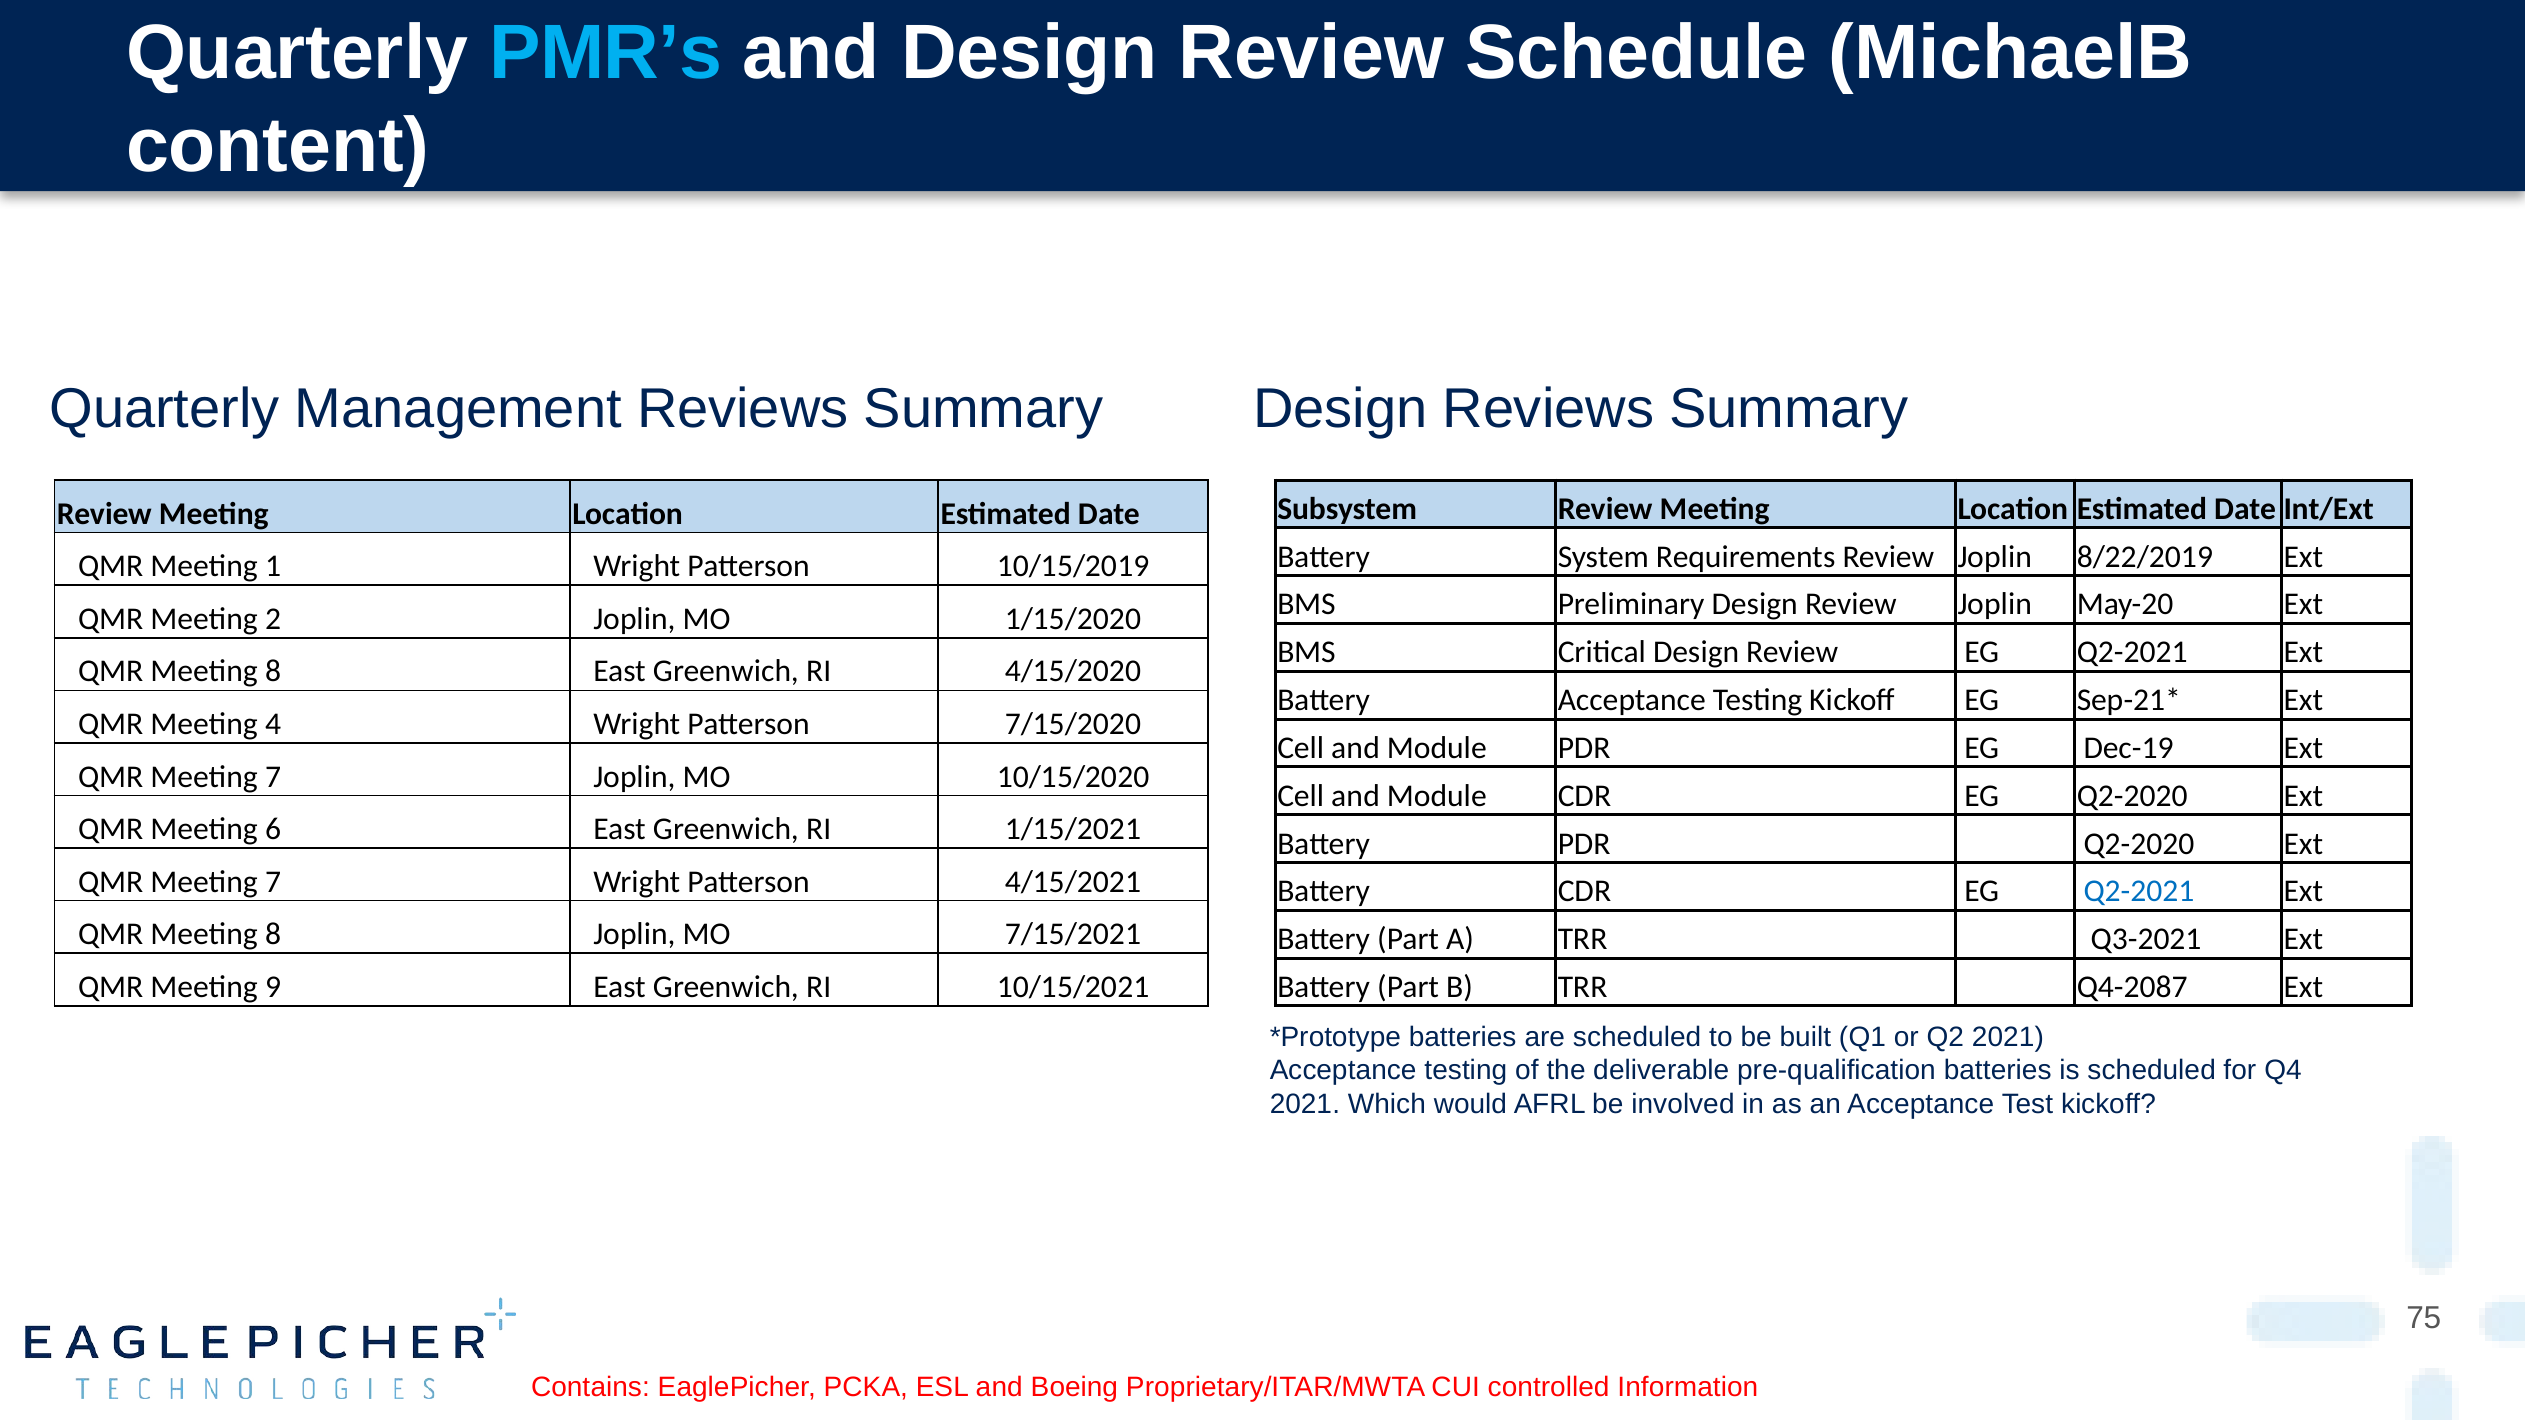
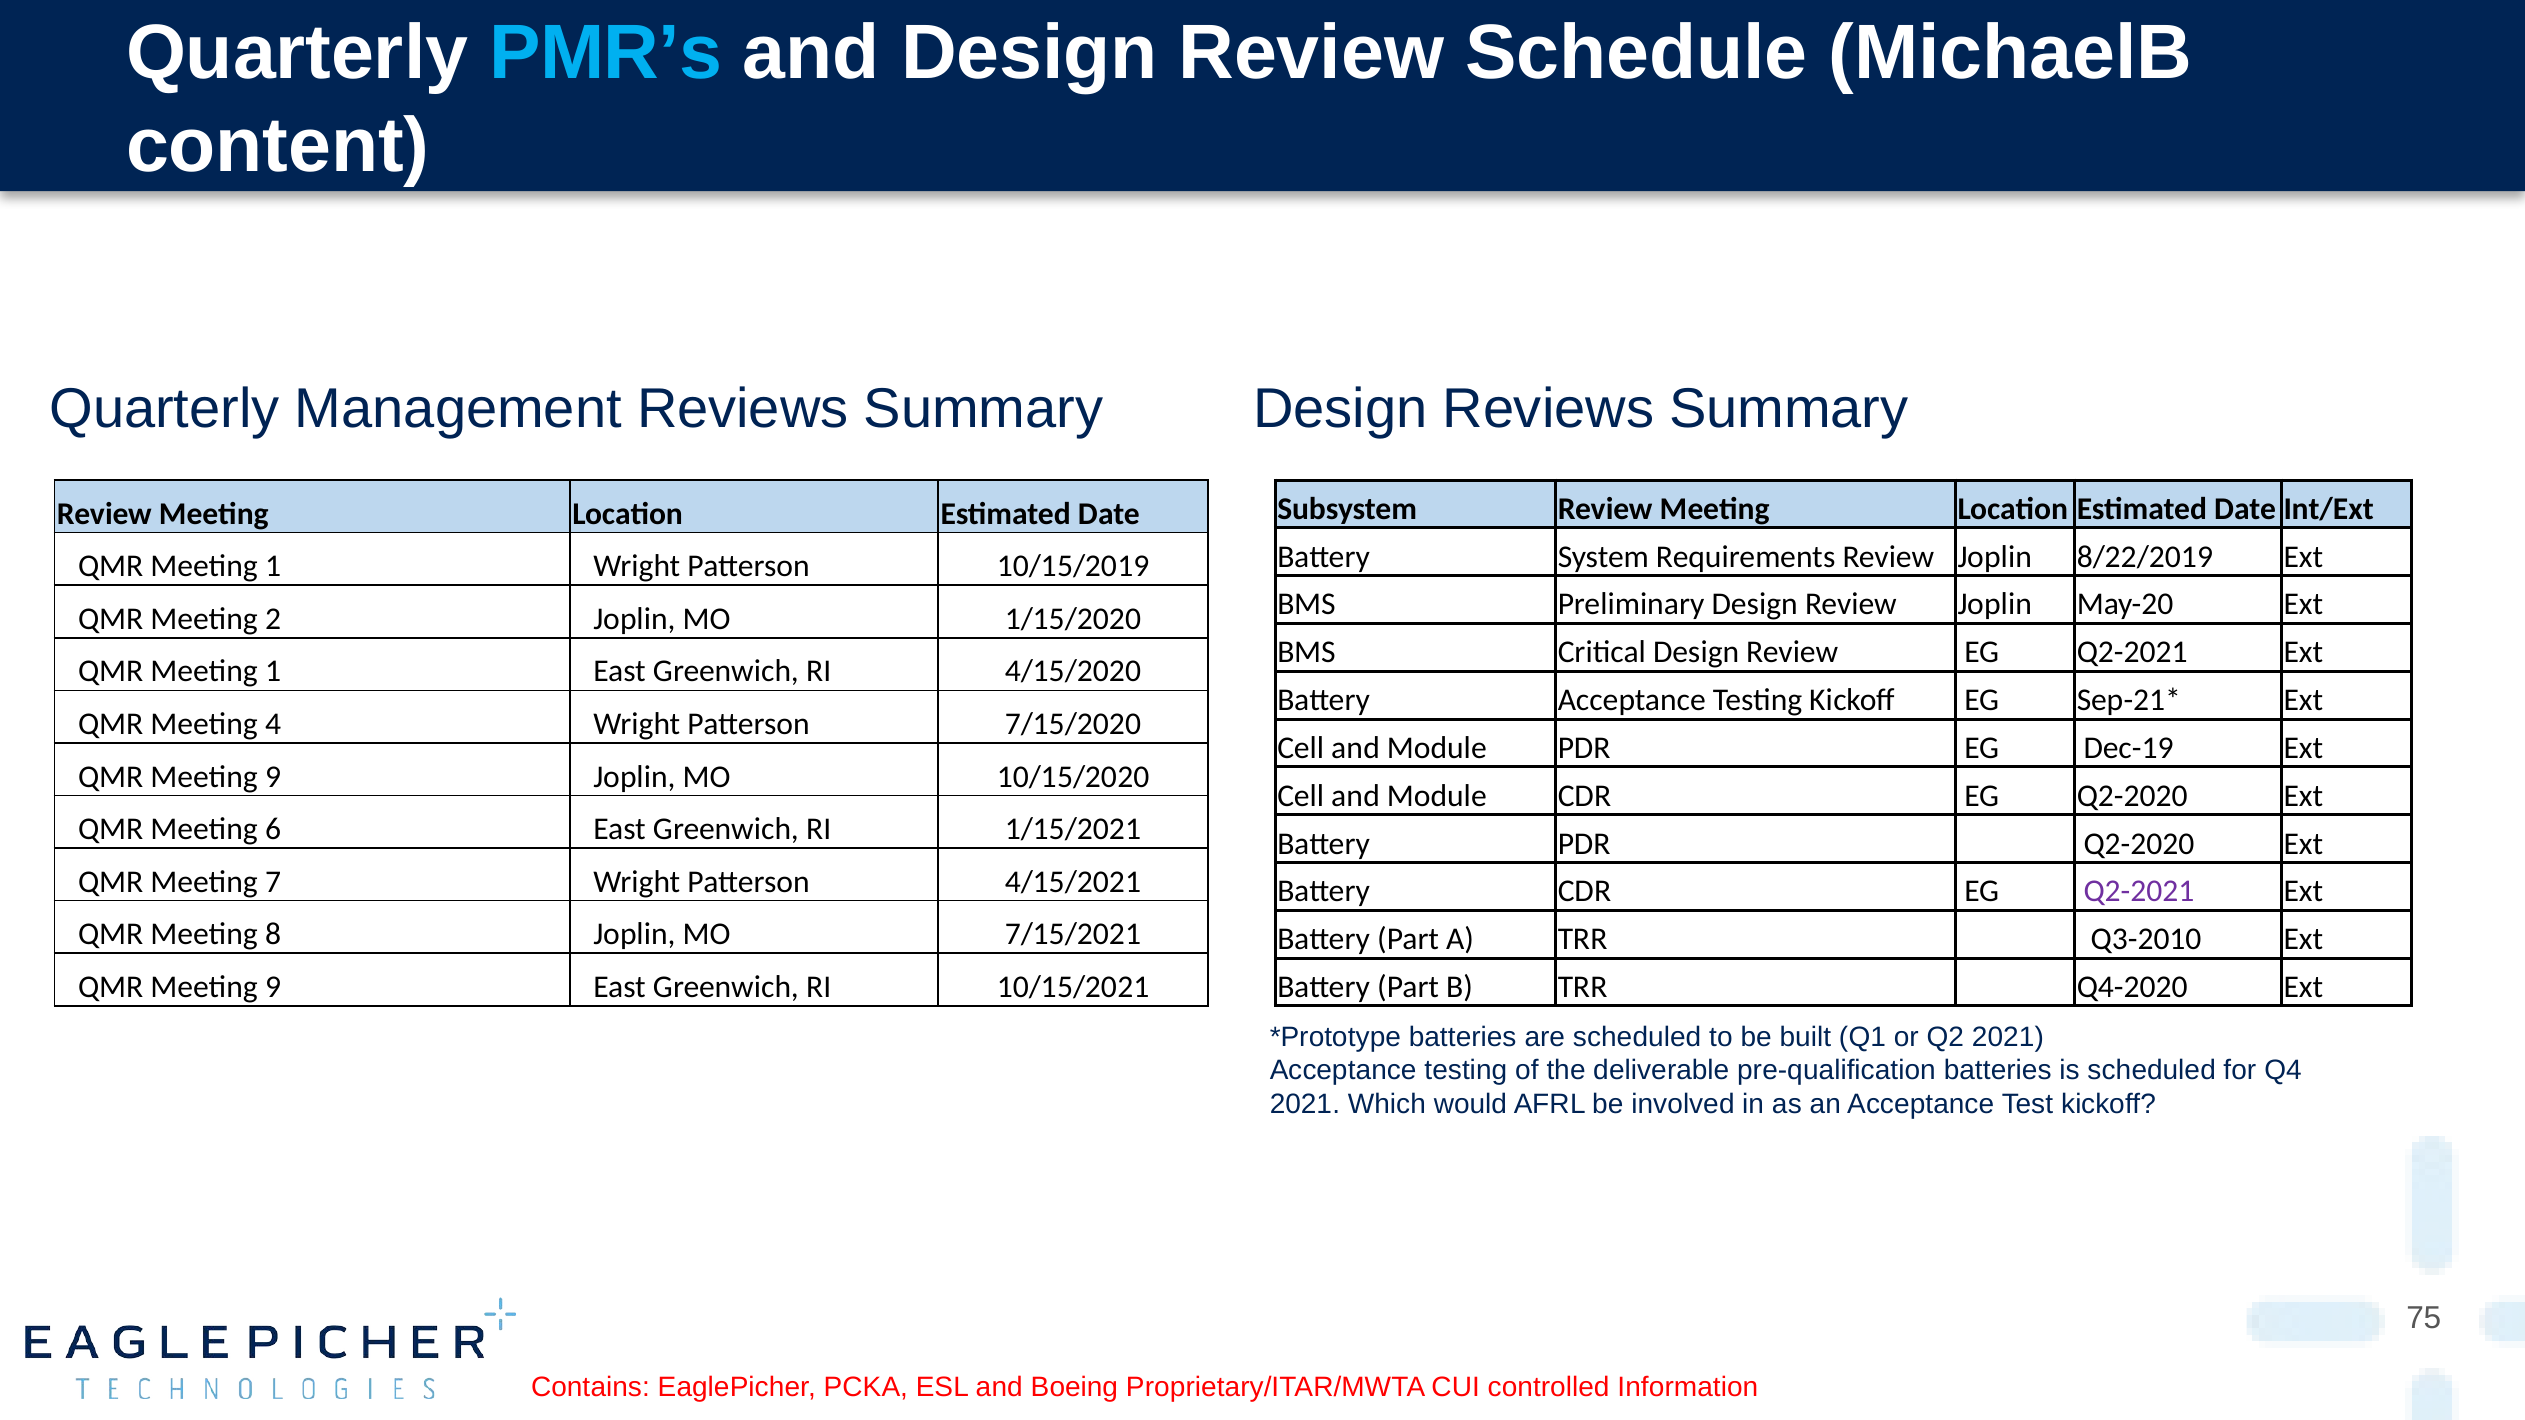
8 at (273, 672): 8 -> 1
7 at (273, 777): 7 -> 9
Q2-2021 at (2139, 892) colour: blue -> purple
Q3-2021: Q3-2021 -> Q3-2010
Q4-2087: Q4-2087 -> Q4-2020
